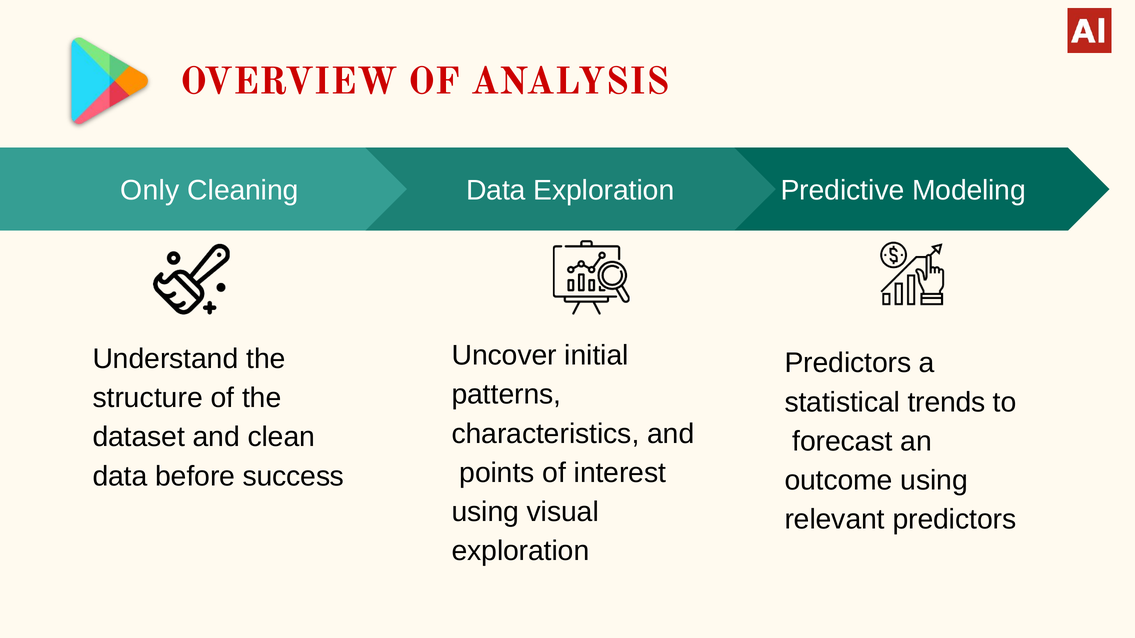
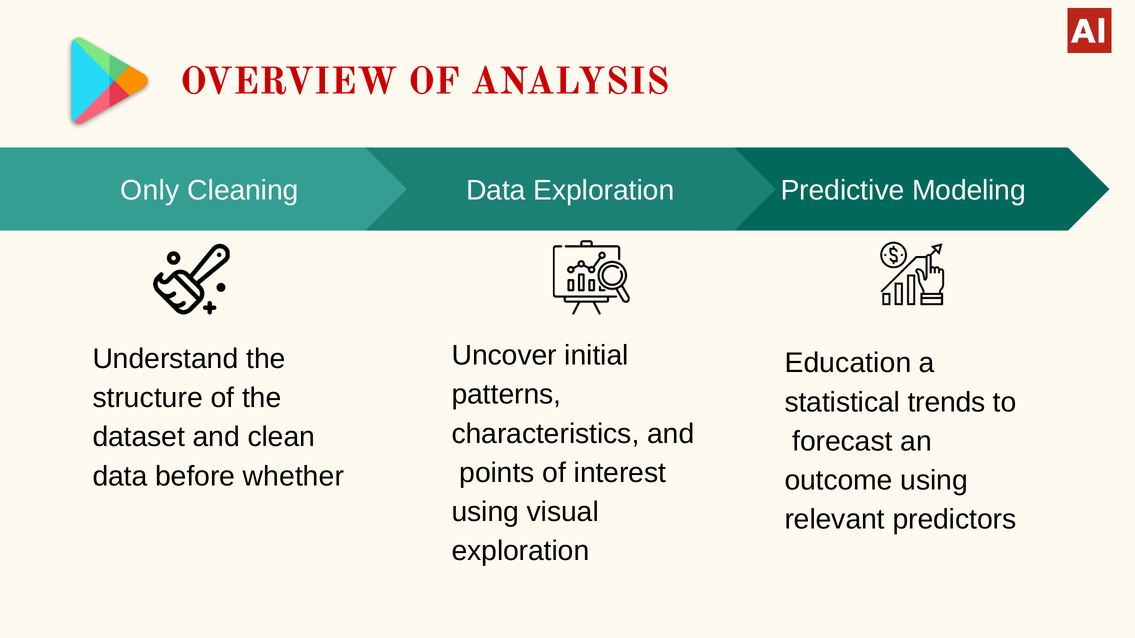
Predictors at (848, 363): Predictors -> Education
success: success -> whether
